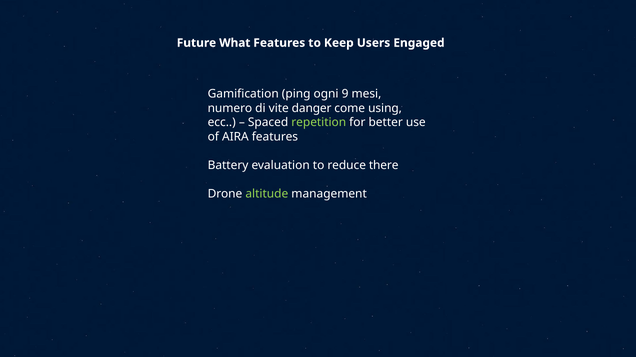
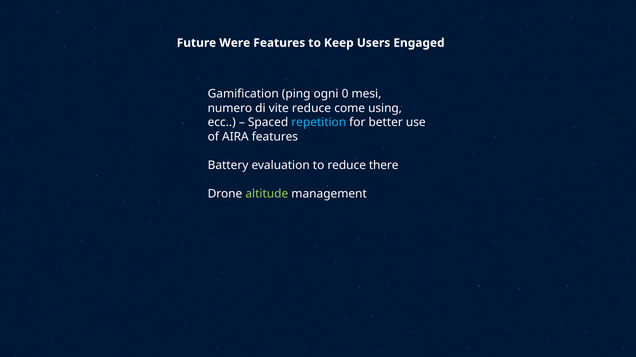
What: What -> Were
9: 9 -> 0
vite danger: danger -> reduce
repetition colour: light green -> light blue
